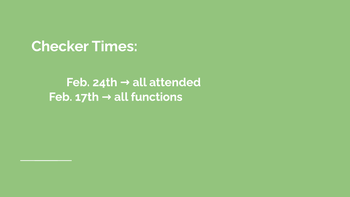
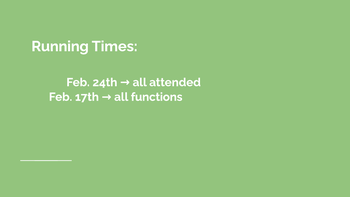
Checker: Checker -> Running
